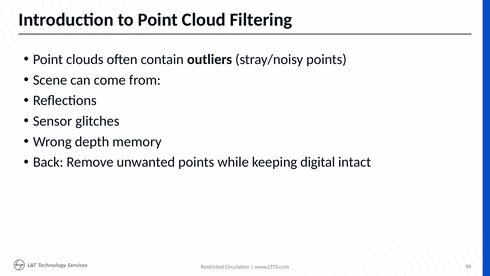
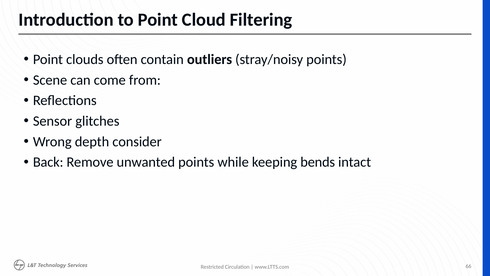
memory: memory -> consider
digital: digital -> bends
